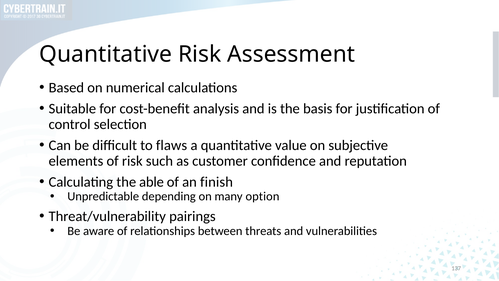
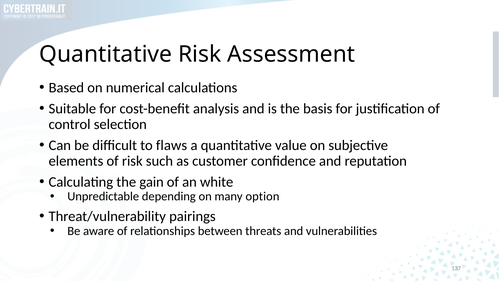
able: able -> gain
finish: finish -> white
